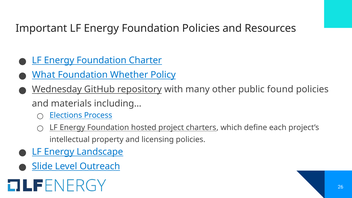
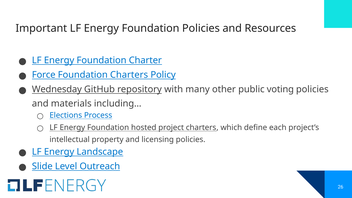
What: What -> Force
Foundation Whether: Whether -> Charters
found: found -> voting
